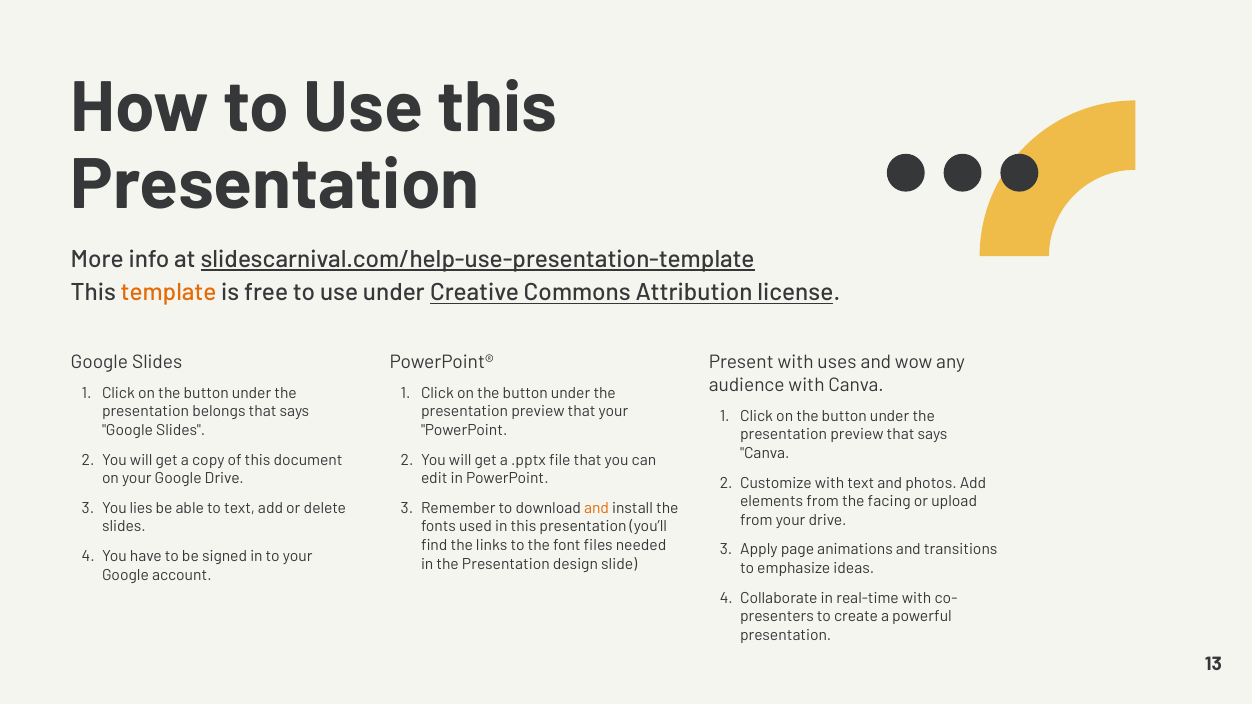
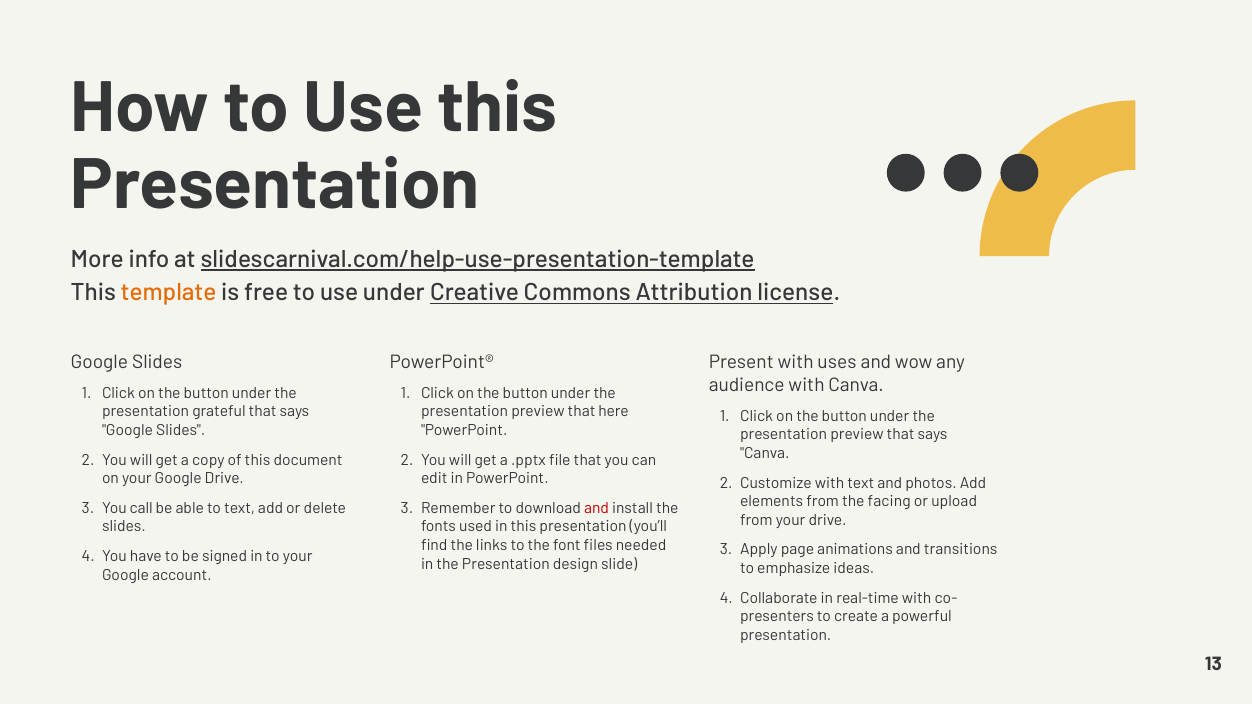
belongs: belongs -> grateful
that your: your -> here
lies: lies -> call
and at (597, 508) colour: orange -> red
